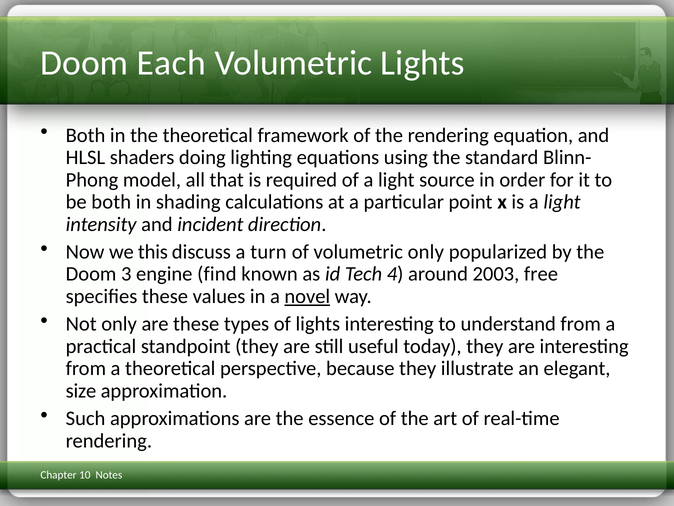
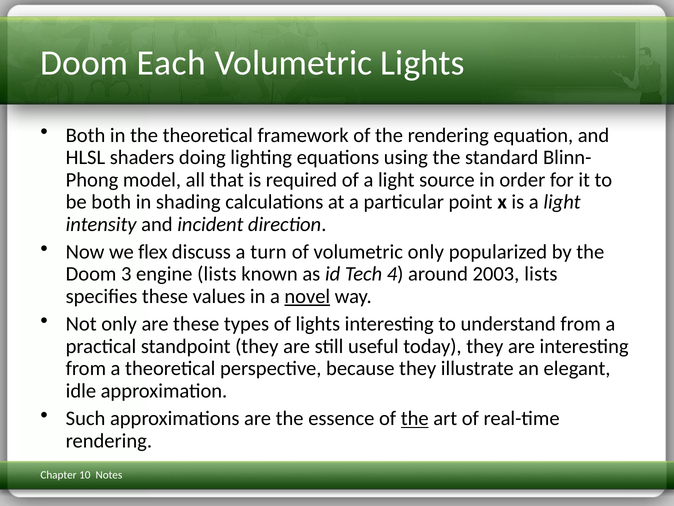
this: this -> flex
engine find: find -> lists
2003 free: free -> lists
size: size -> idle
the at (415, 418) underline: none -> present
